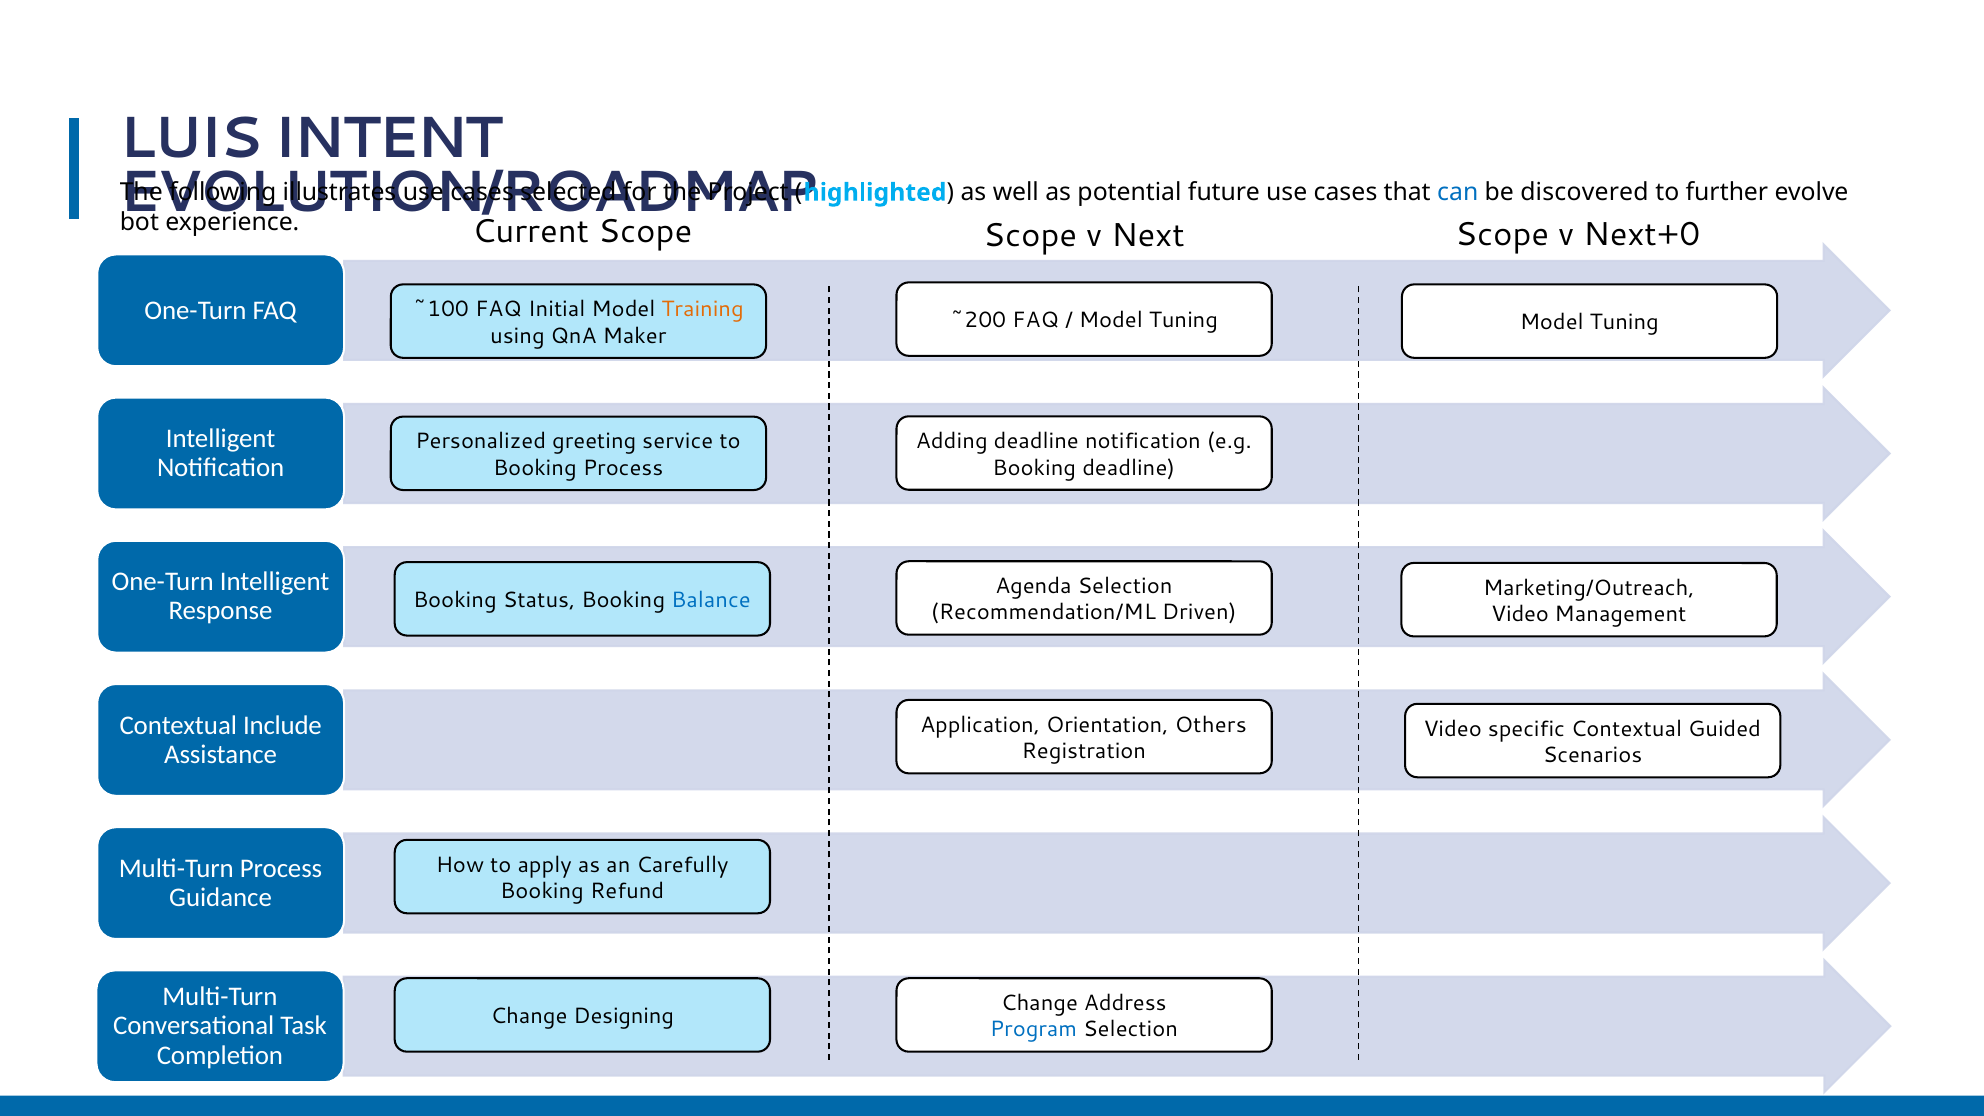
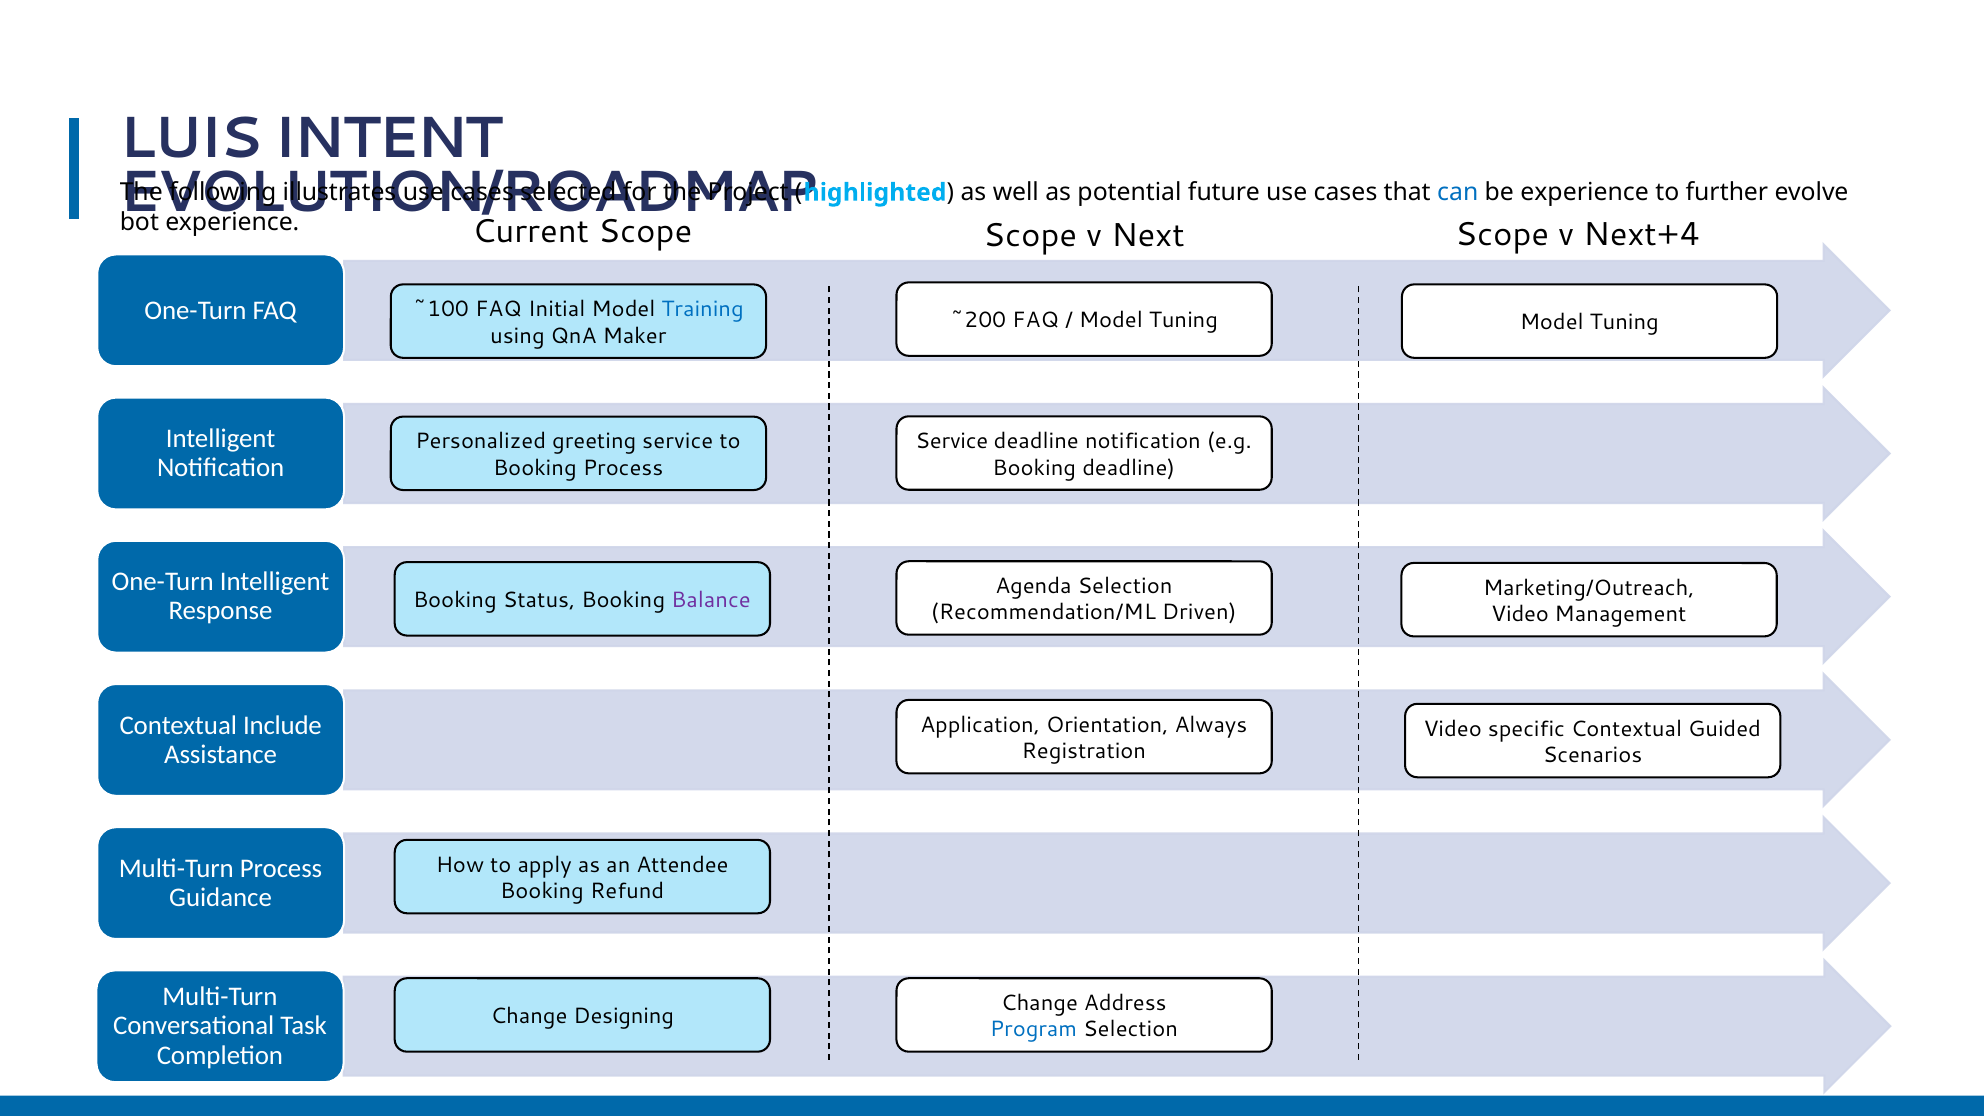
be discovered: discovered -> experience
Next+0: Next+0 -> Next+4
Training colour: orange -> blue
Adding at (952, 441): Adding -> Service
Balance colour: blue -> purple
Others: Others -> Always
Carefully: Carefully -> Attendee
